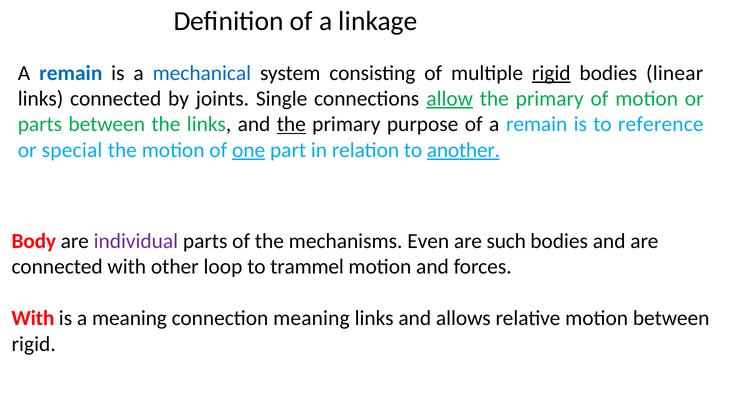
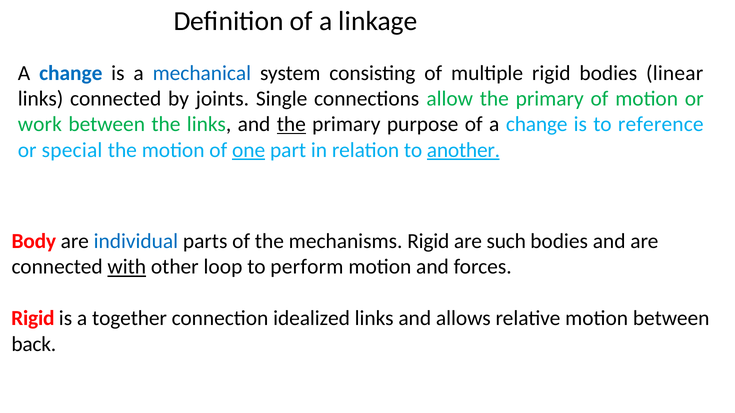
remain at (71, 73): remain -> change
rigid at (551, 73) underline: present -> none
allow underline: present -> none
parts at (40, 125): parts -> work
of a remain: remain -> change
individual colour: purple -> blue
mechanisms Even: Even -> Rigid
with at (127, 267) underline: none -> present
trammel: trammel -> perform
With at (33, 319): With -> Rigid
a meaning: meaning -> together
connection meaning: meaning -> idealized
rigid at (34, 344): rigid -> back
